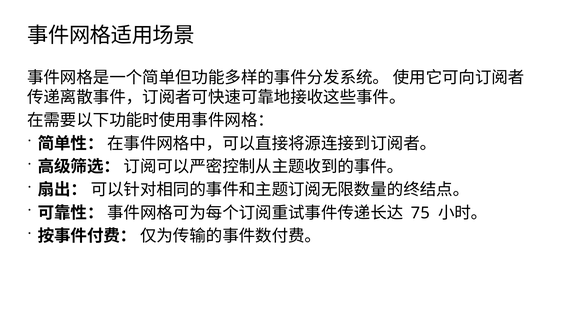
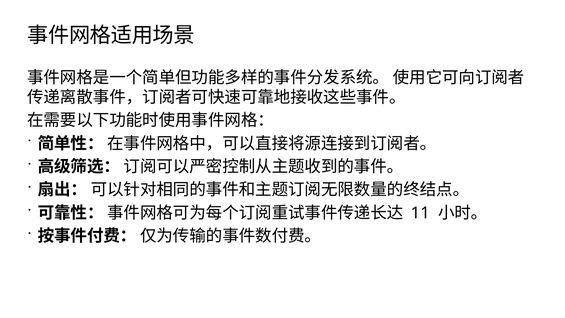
75: 75 -> 11
